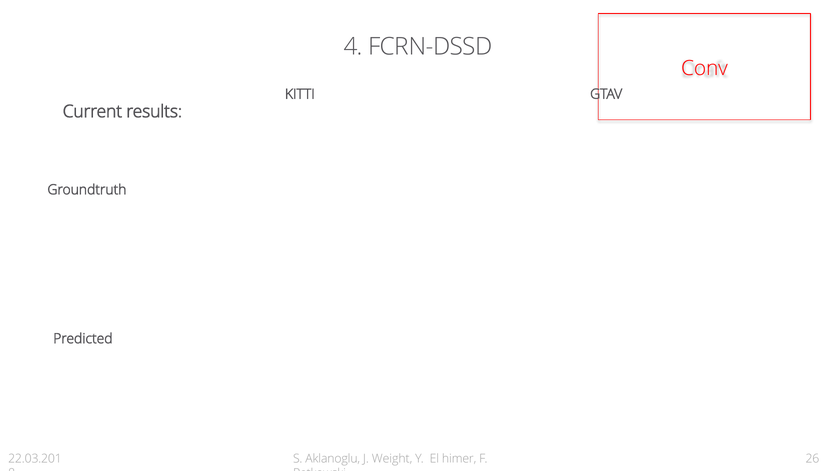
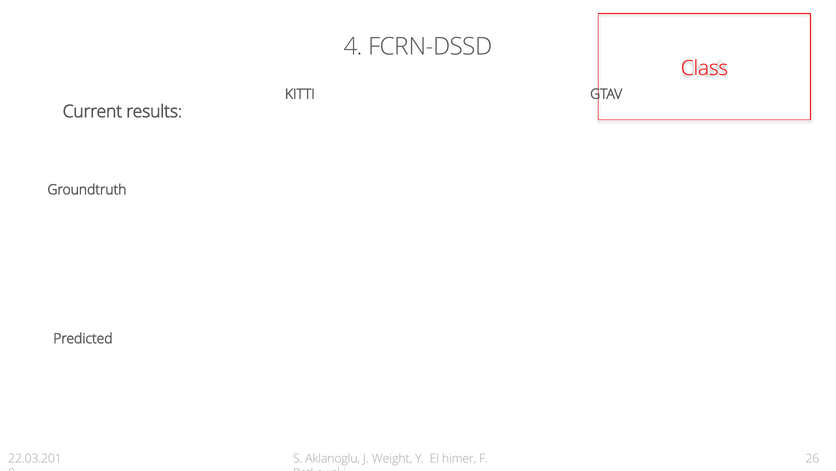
Conv: Conv -> Class
